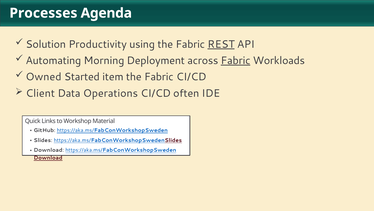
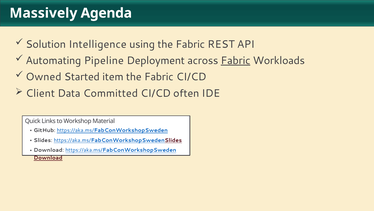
Processes: Processes -> Massively
Productivity: Productivity -> Intelligence
REST underline: present -> none
Morning: Morning -> Pipeline
Operations: Operations -> Committed
